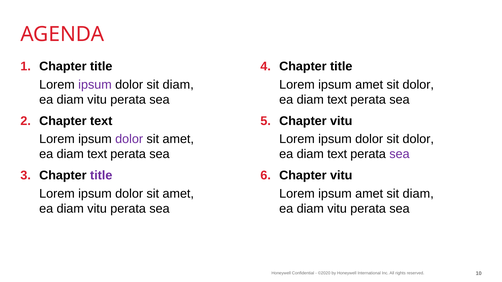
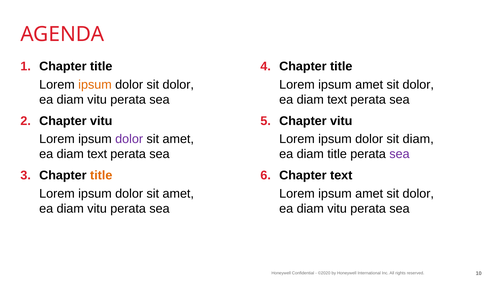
ipsum at (95, 85) colour: purple -> orange
dolor sit diam: diam -> dolor
text at (101, 121): text -> vitu
dolor sit dolor: dolor -> diam
text at (337, 154): text -> title
title at (101, 176) colour: purple -> orange
vitu at (341, 176): vitu -> text
diam at (418, 194): diam -> dolor
